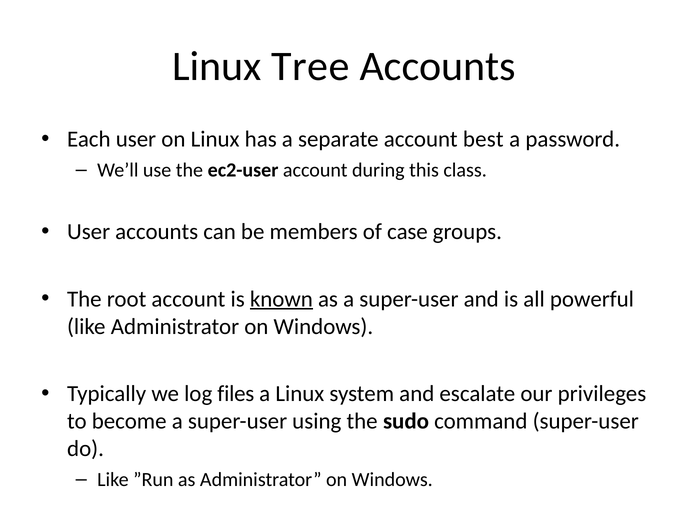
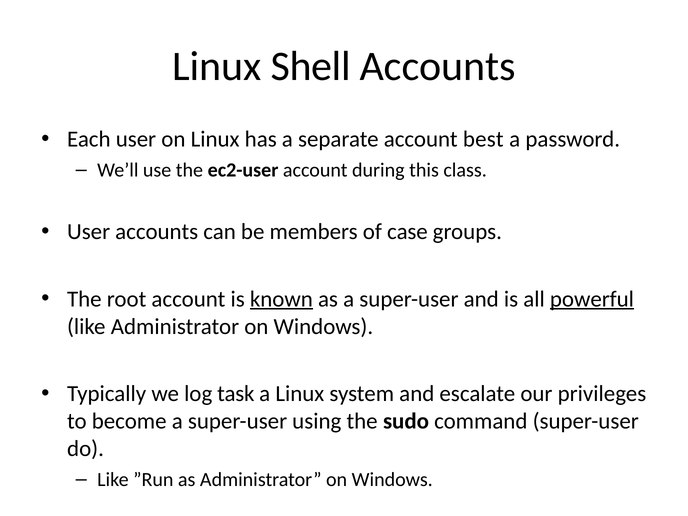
Tree: Tree -> Shell
powerful underline: none -> present
files: files -> task
